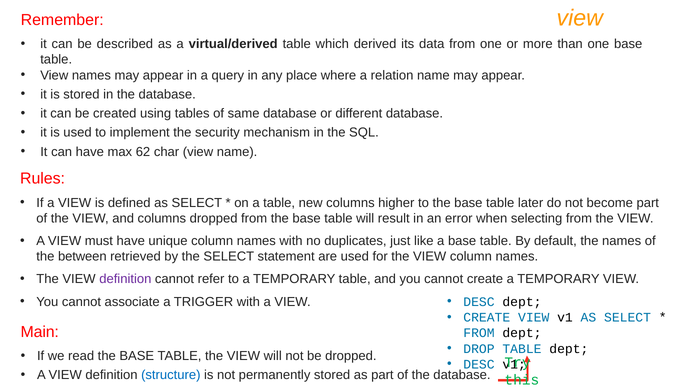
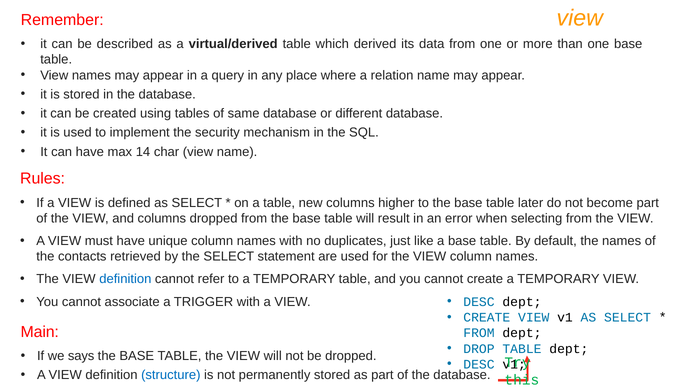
62: 62 -> 14
between: between -> contacts
definition at (125, 279) colour: purple -> blue
read: read -> says
